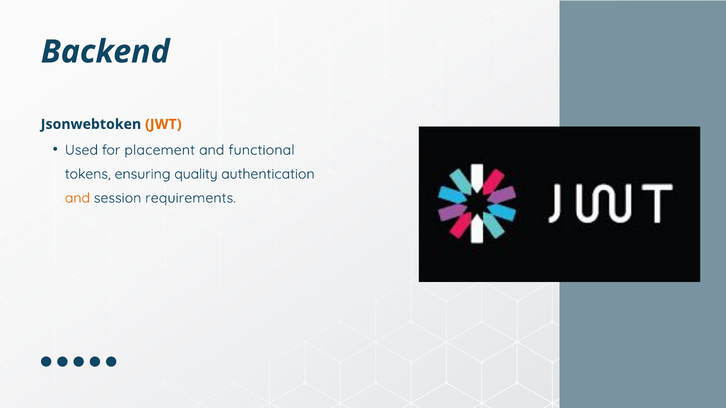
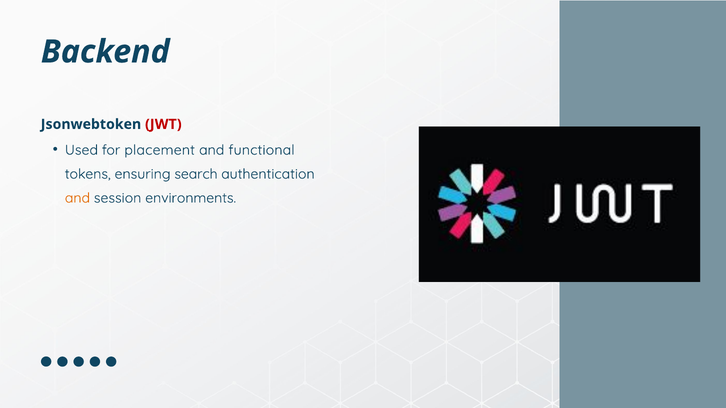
JWT colour: orange -> red
quality: quality -> search
requirements: requirements -> environments
